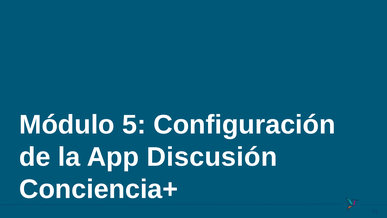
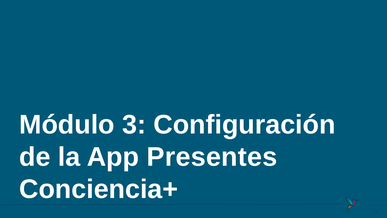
5: 5 -> 3
Discusión: Discusión -> Presentes
